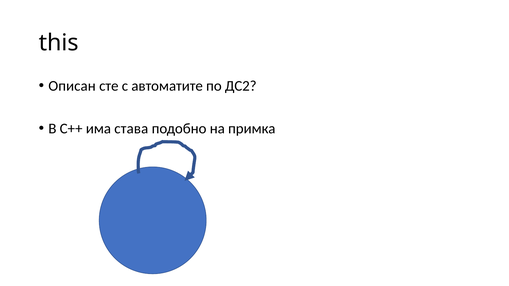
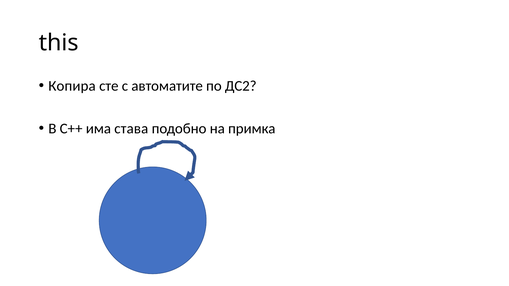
Описан: Описан -> Копира
